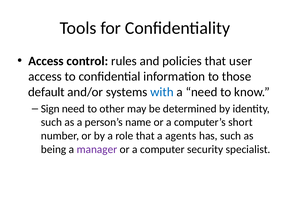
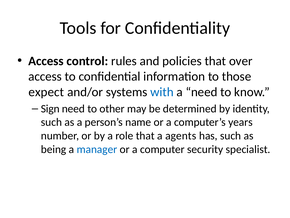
user: user -> over
default: default -> expect
short: short -> years
manager colour: purple -> blue
